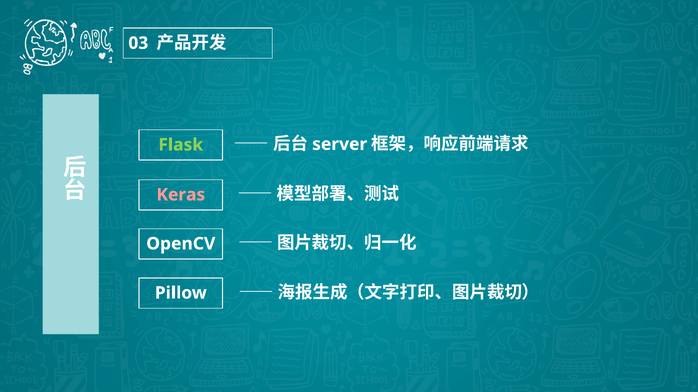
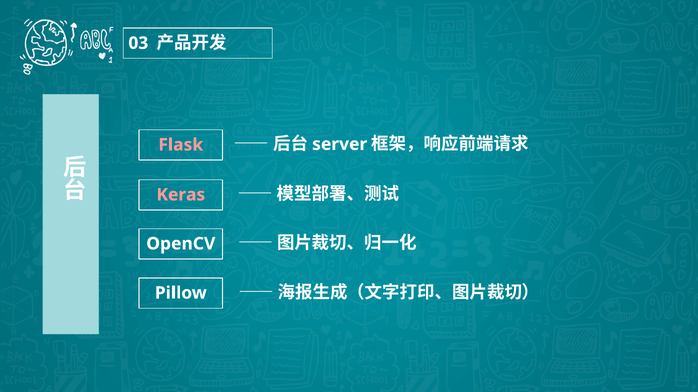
Flask colour: light green -> pink
